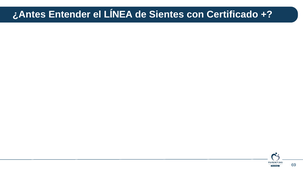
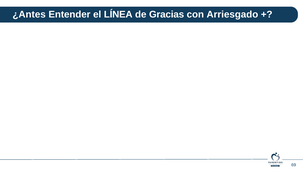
Sientes: Sientes -> Gracias
Certificado: Certificado -> Arriesgado
